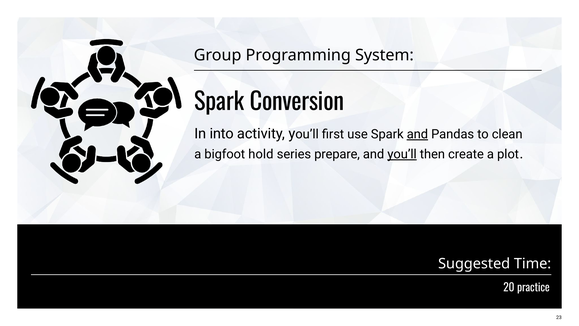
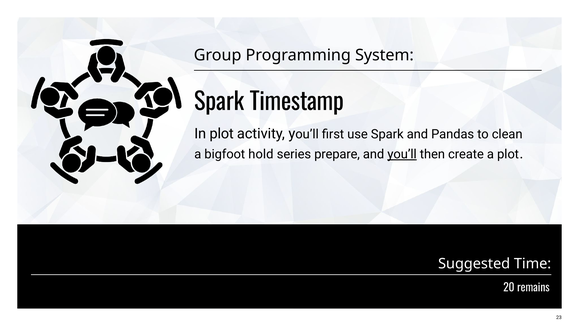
Conversion: Conversion -> Timestamp
In into: into -> plot
and at (417, 134) underline: present -> none
practice: practice -> remains
